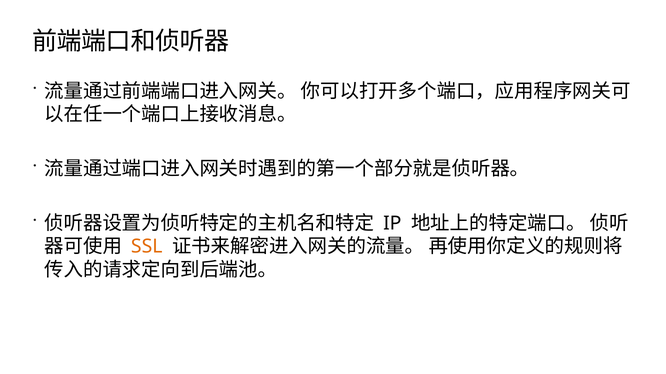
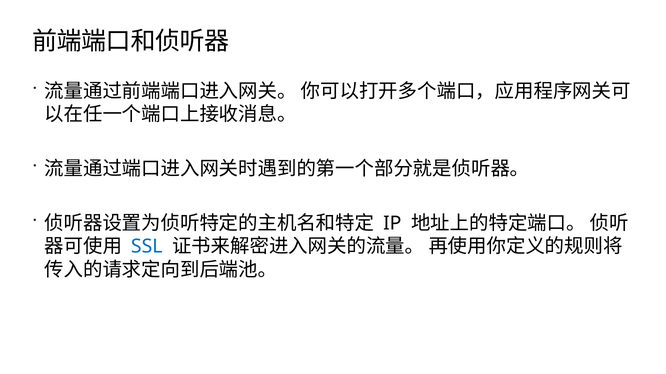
SSL colour: orange -> blue
